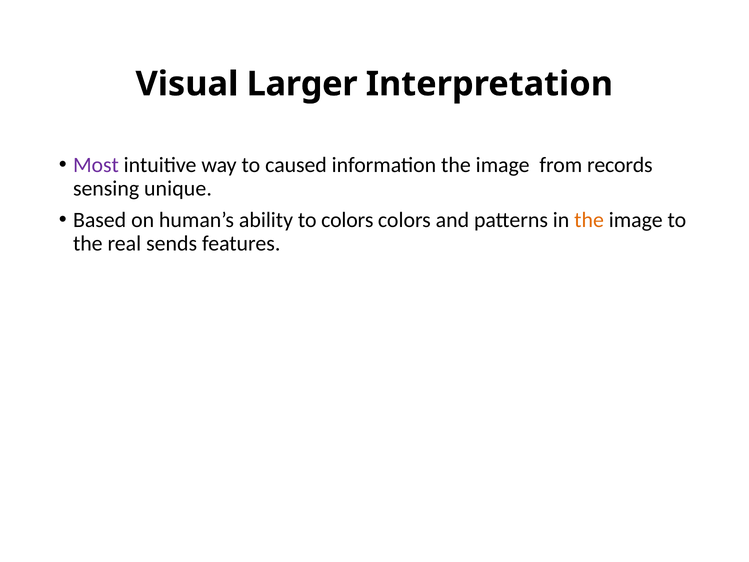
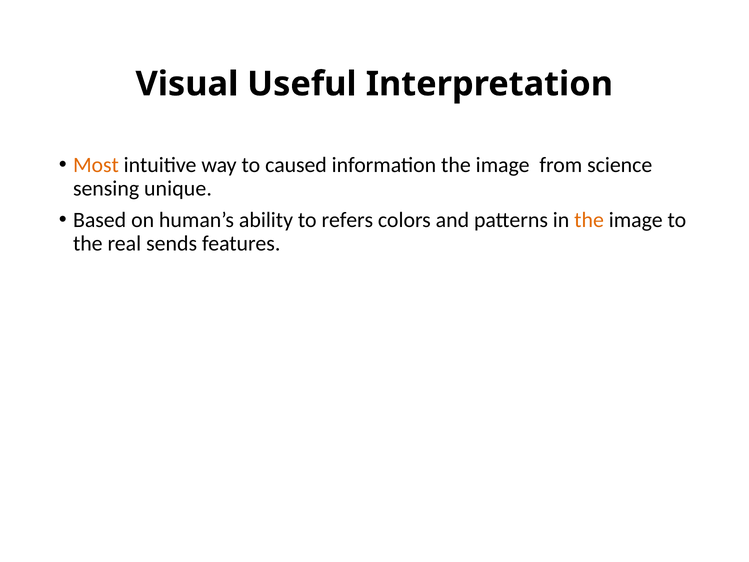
Larger: Larger -> Useful
Most colour: purple -> orange
records: records -> science
to colors: colors -> refers
